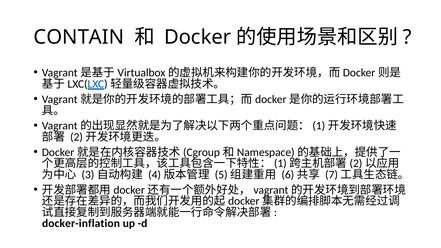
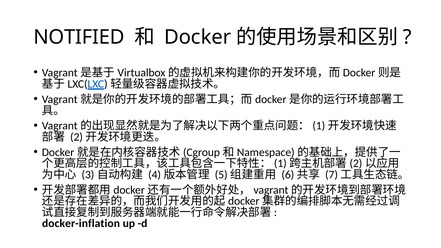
CONTAIN: CONTAIN -> NOTIFIED
